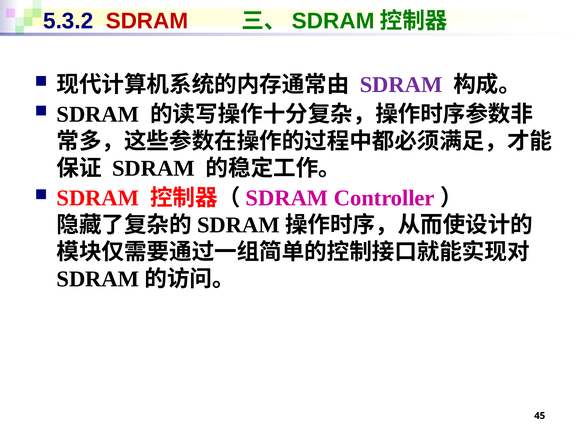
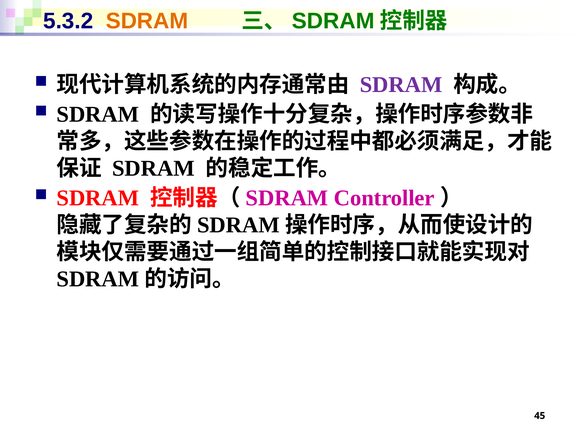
SDRAM at (147, 21) colour: red -> orange
